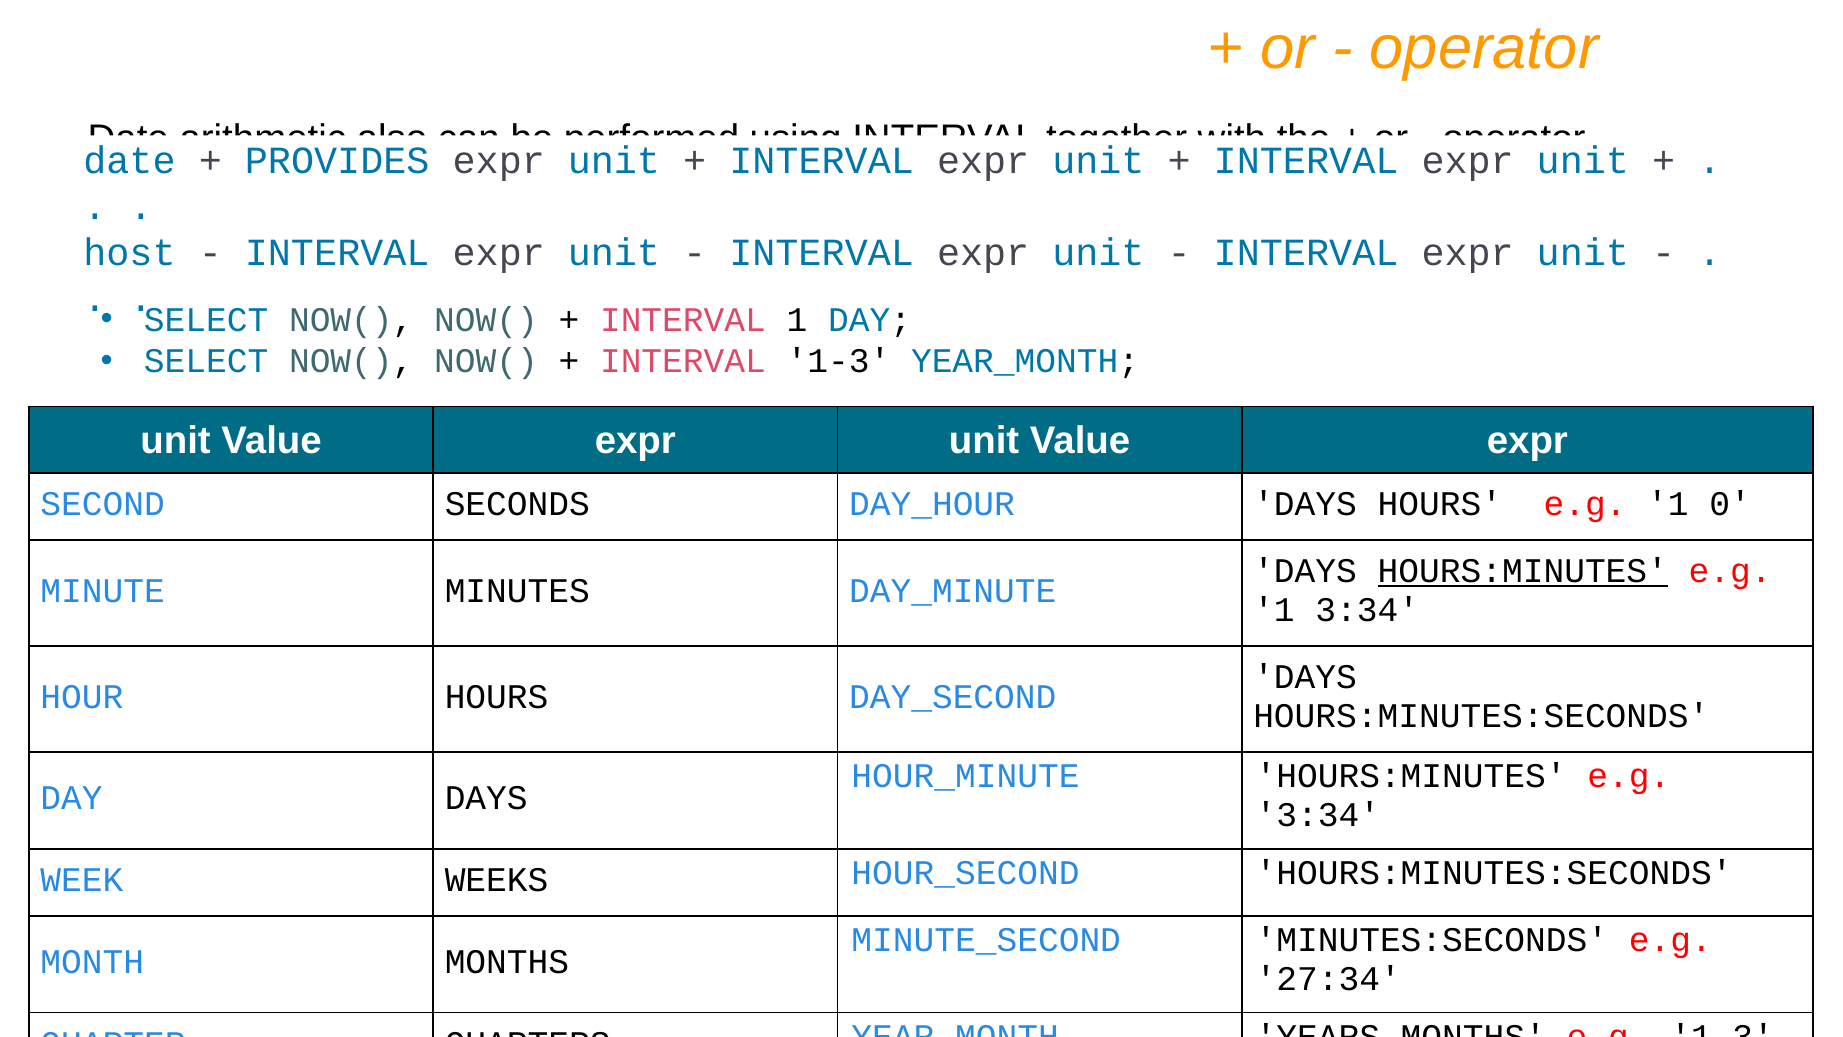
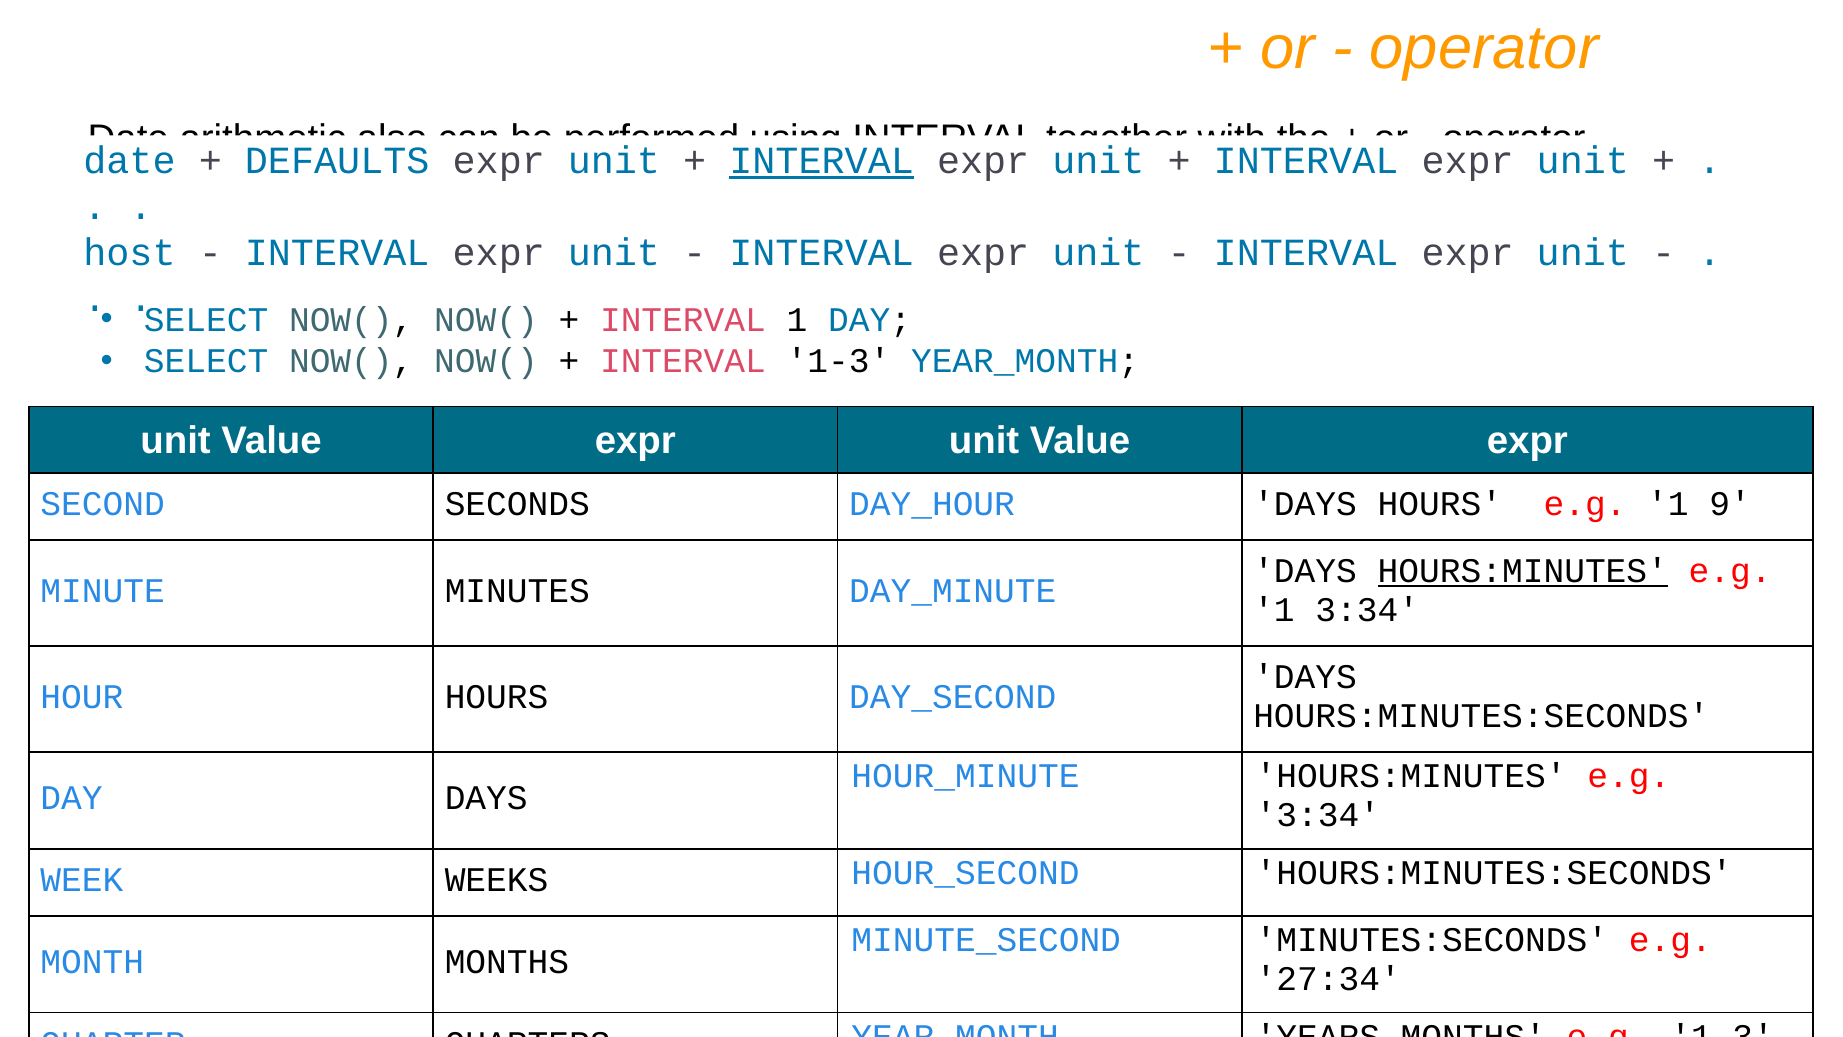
PROVIDES: PROVIDES -> DEFAULTS
INTERVAL at (822, 161) underline: none -> present
0: 0 -> 9
